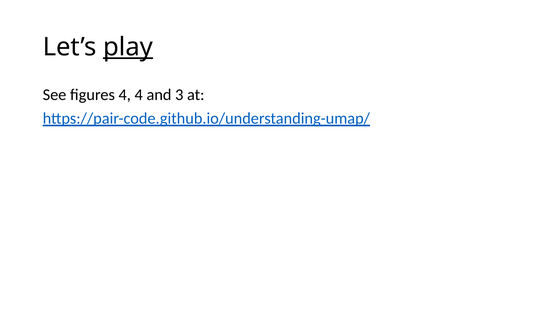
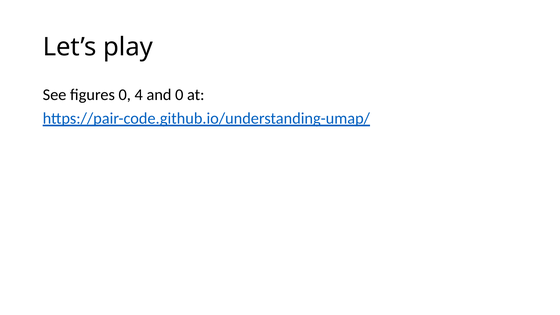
play underline: present -> none
figures 4: 4 -> 0
and 3: 3 -> 0
